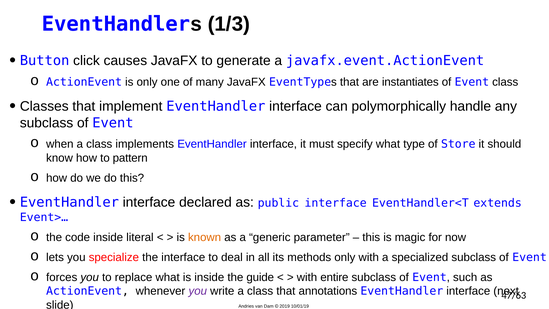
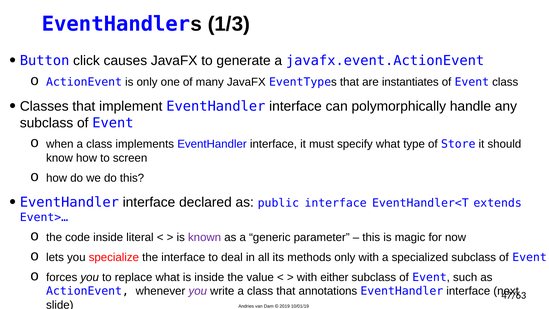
pattern: pattern -> screen
known colour: orange -> purple
guide: guide -> value
entire: entire -> either
